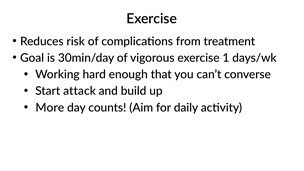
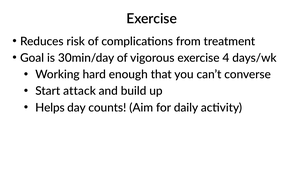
1: 1 -> 4
More: More -> Helps
